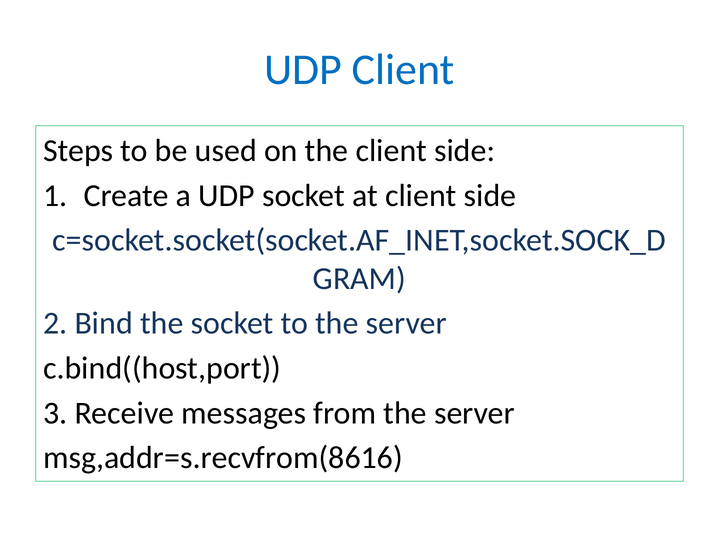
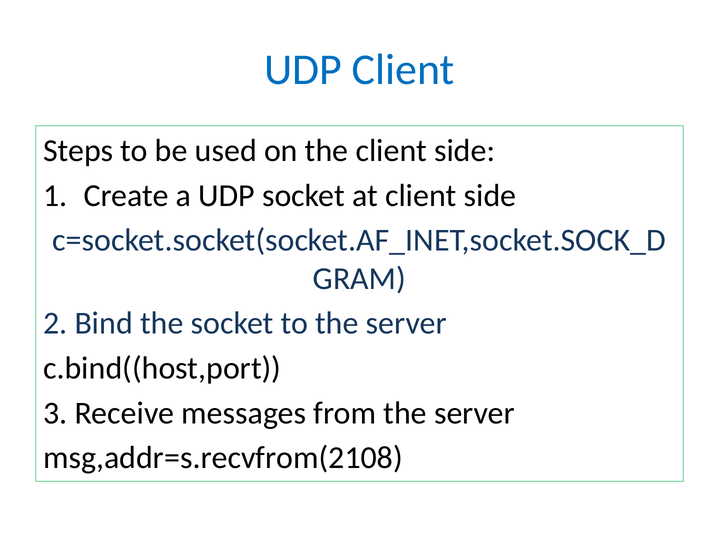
msg,addr=s.recvfrom(8616: msg,addr=s.recvfrom(8616 -> msg,addr=s.recvfrom(2108
